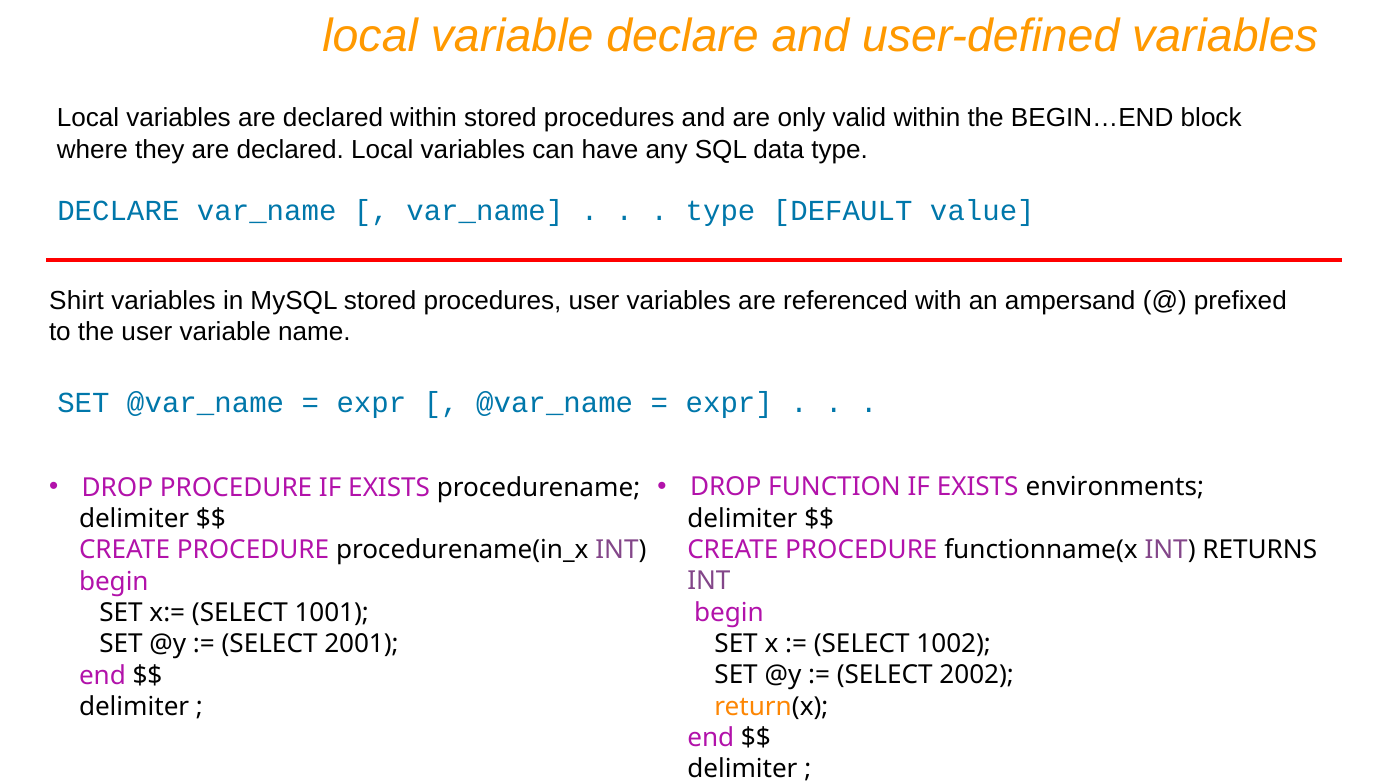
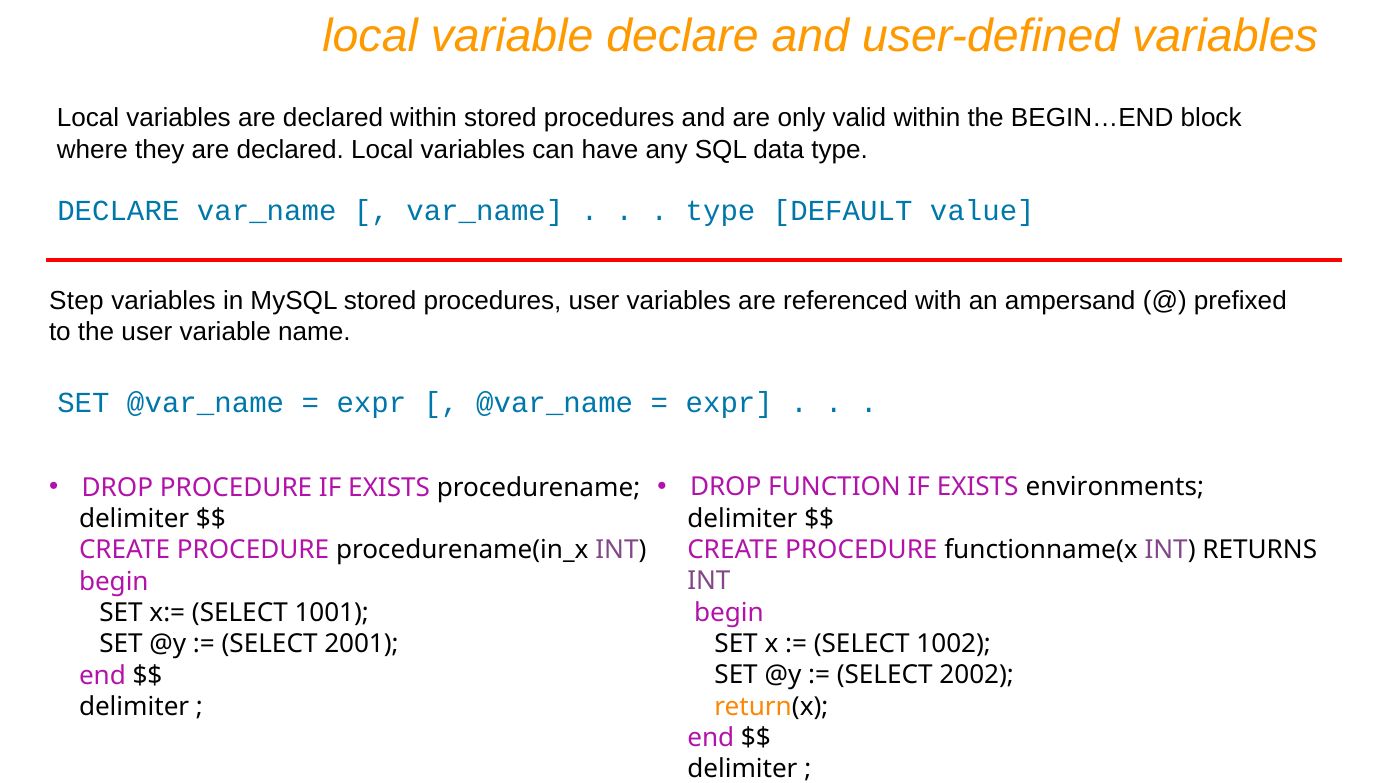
Shirt: Shirt -> Step
